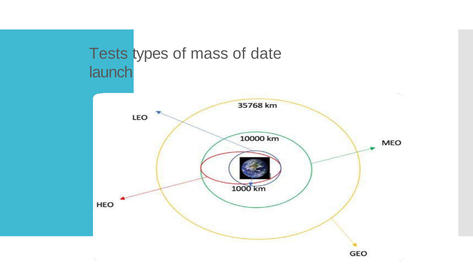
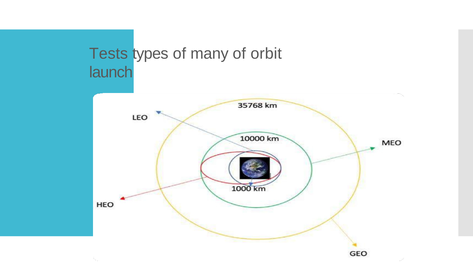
mass: mass -> many
date: date -> orbit
